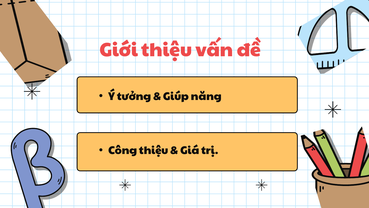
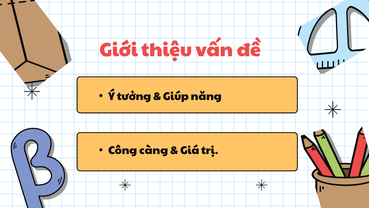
Công thiệu: thiệu -> càng
